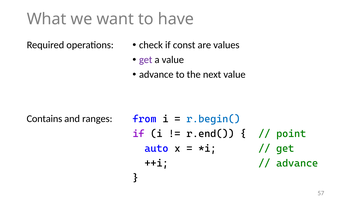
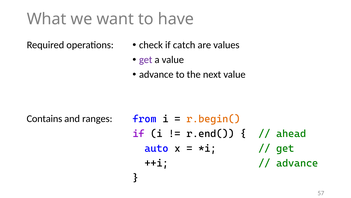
const: const -> catch
r.begin( colour: blue -> orange
point: point -> ahead
